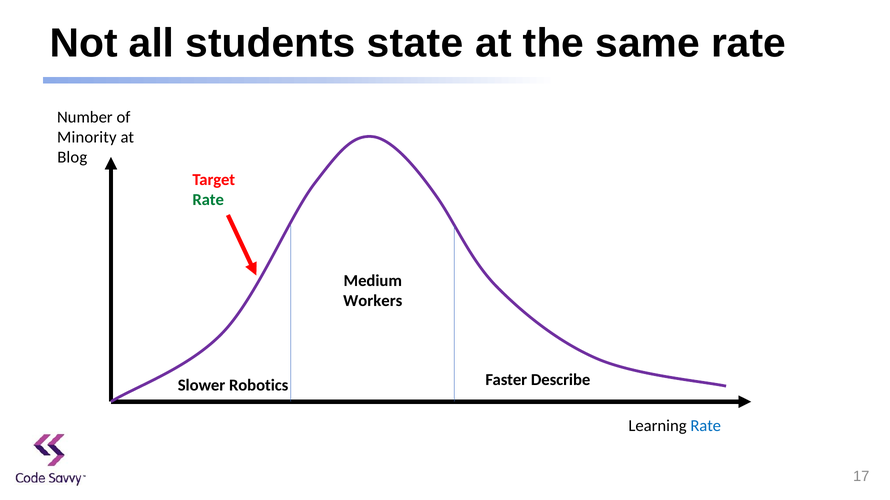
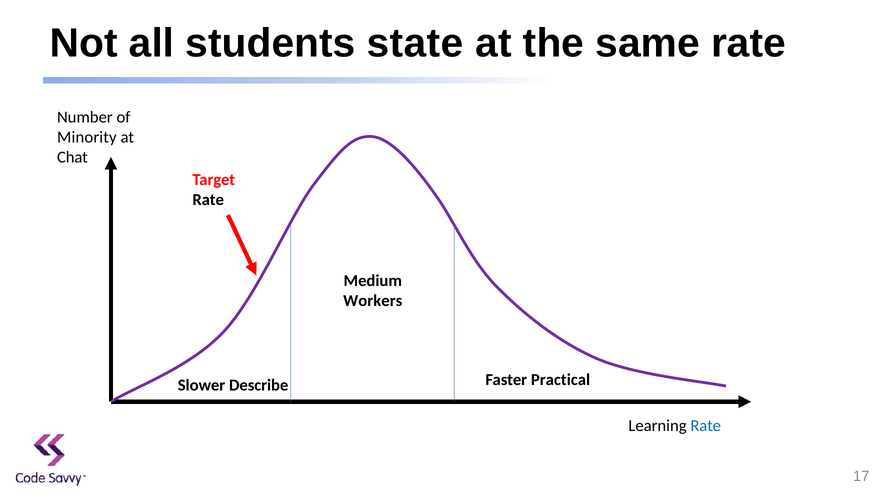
Blog: Blog -> Chat
Rate at (208, 200) colour: green -> black
Describe: Describe -> Practical
Robotics: Robotics -> Describe
